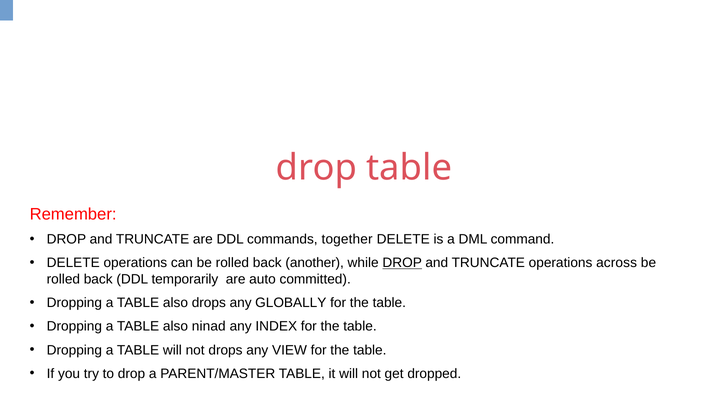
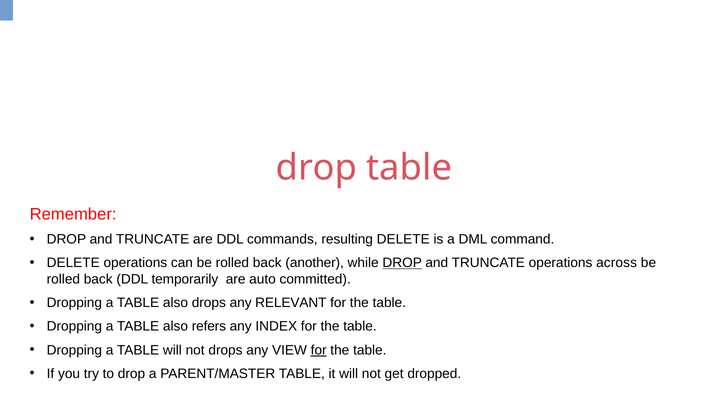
together: together -> resulting
GLOBALLY: GLOBALLY -> RELEVANT
ninad: ninad -> refers
for at (319, 351) underline: none -> present
